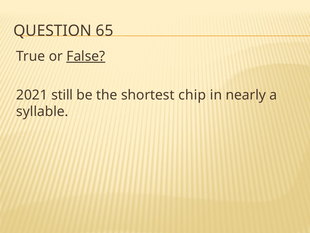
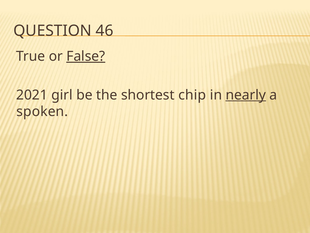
65: 65 -> 46
still: still -> girl
nearly underline: none -> present
syllable: syllable -> spoken
